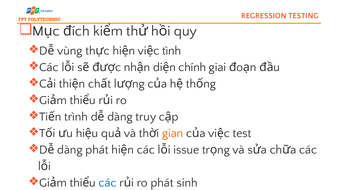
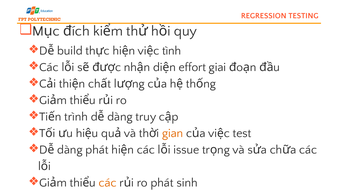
vùng: vùng -> build
chính: chính -> effort
các at (108, 183) colour: blue -> orange
